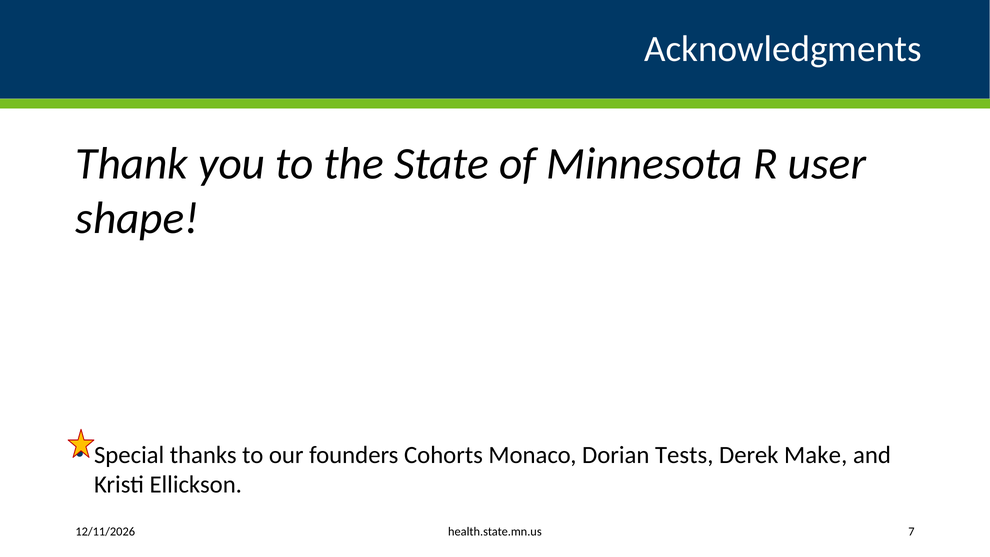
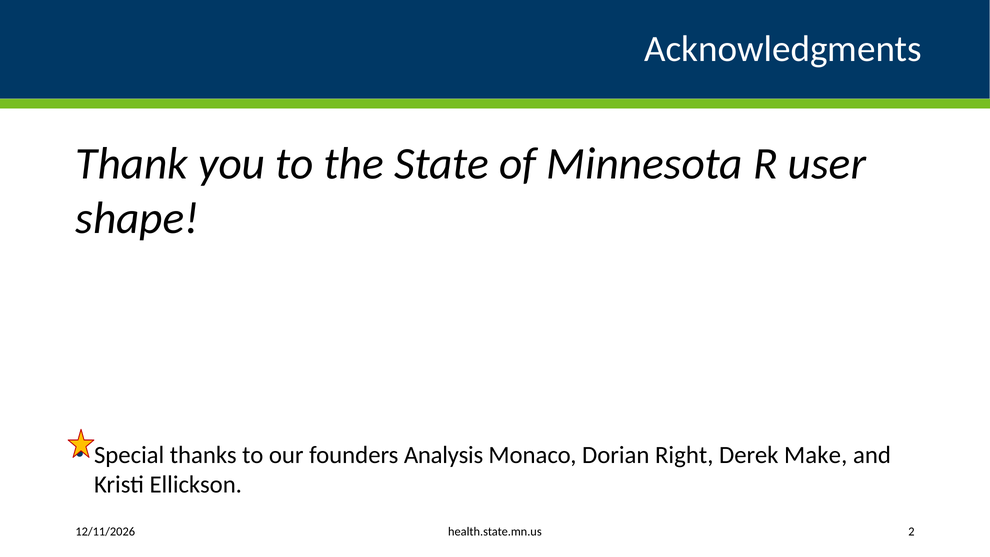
Cohorts: Cohorts -> Analysis
Tests: Tests -> Right
7: 7 -> 2
